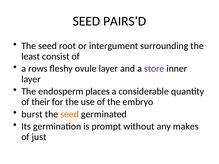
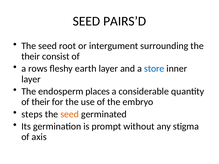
least at (31, 56): least -> their
ovule: ovule -> earth
store colour: purple -> blue
burst: burst -> steps
makes: makes -> stigma
just: just -> axis
